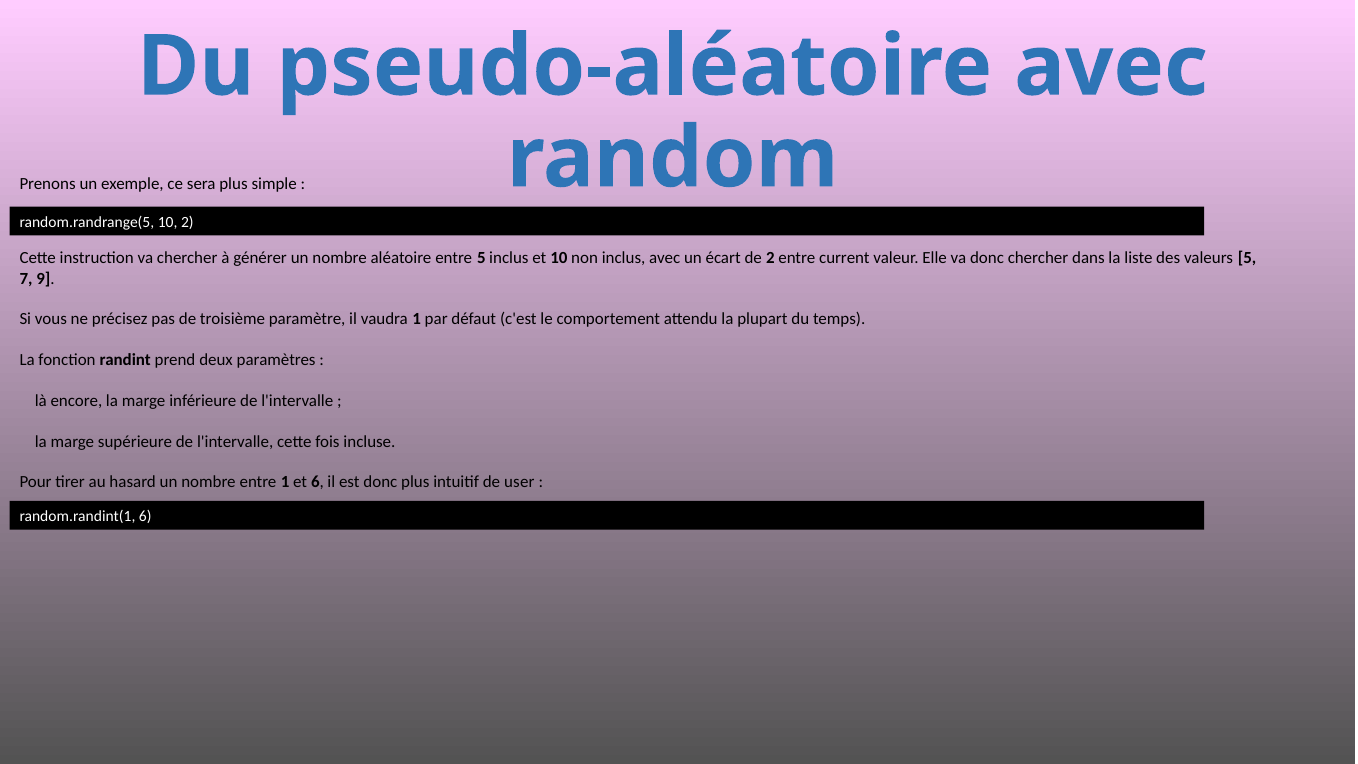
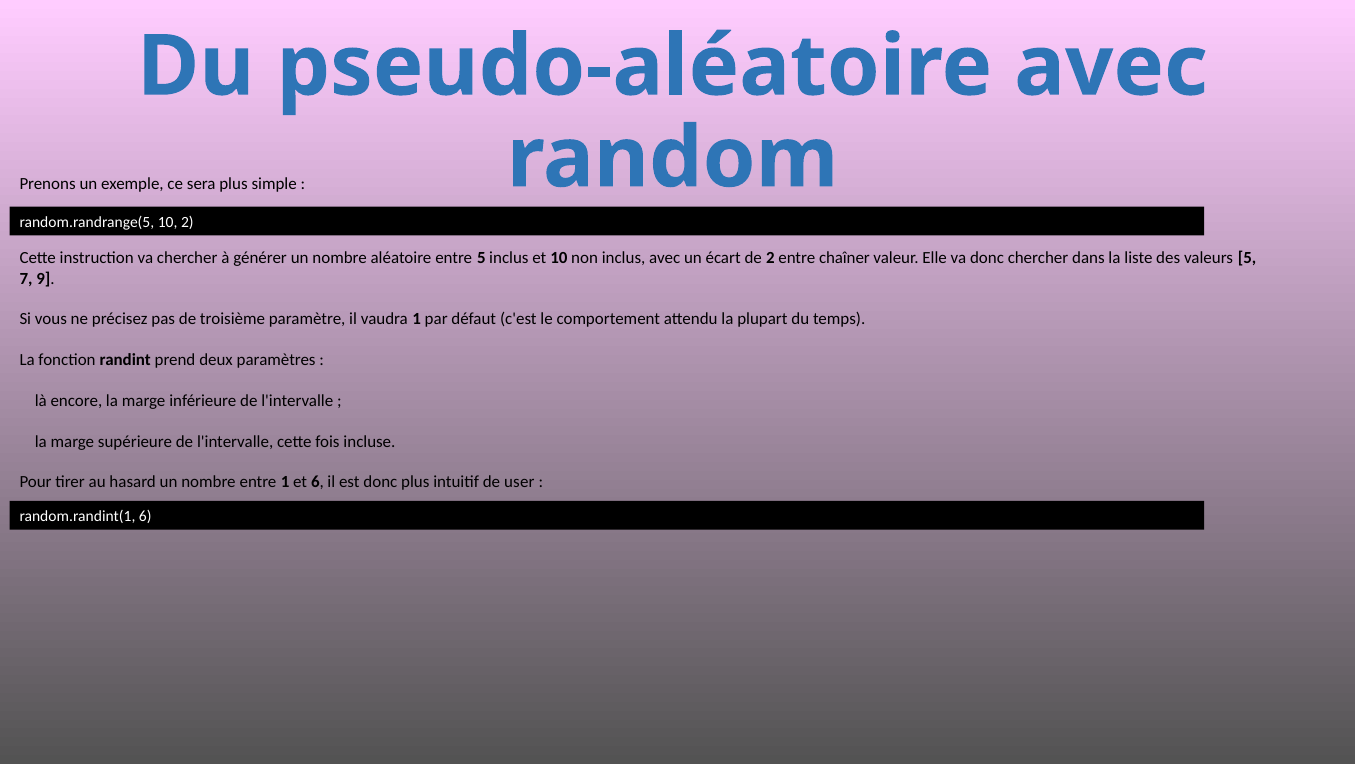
current: current -> chaîner
